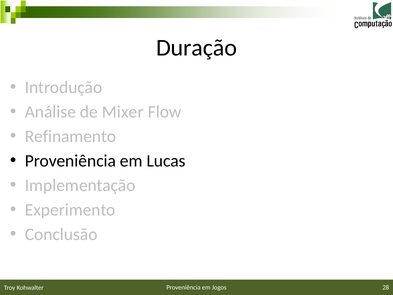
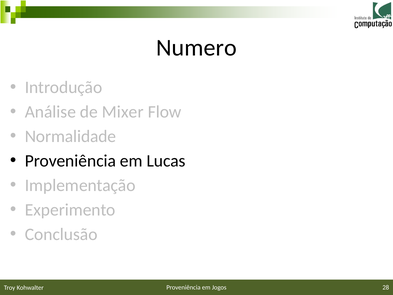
Duração: Duração -> Numero
Refinamento: Refinamento -> Normalidade
